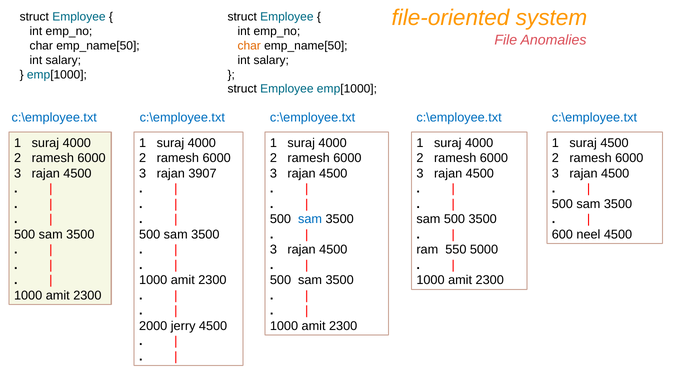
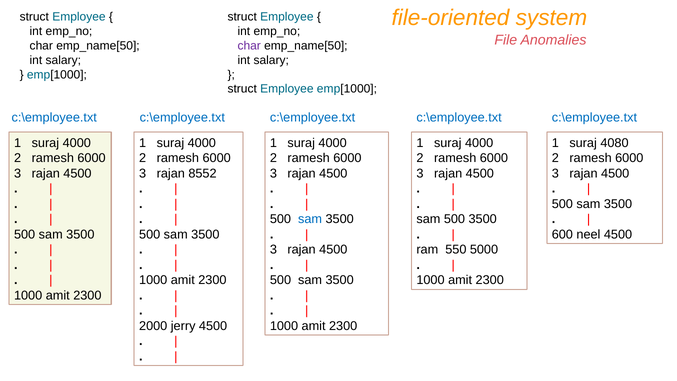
char at (249, 46) colour: orange -> purple
suraj 4500: 4500 -> 4080
3907: 3907 -> 8552
